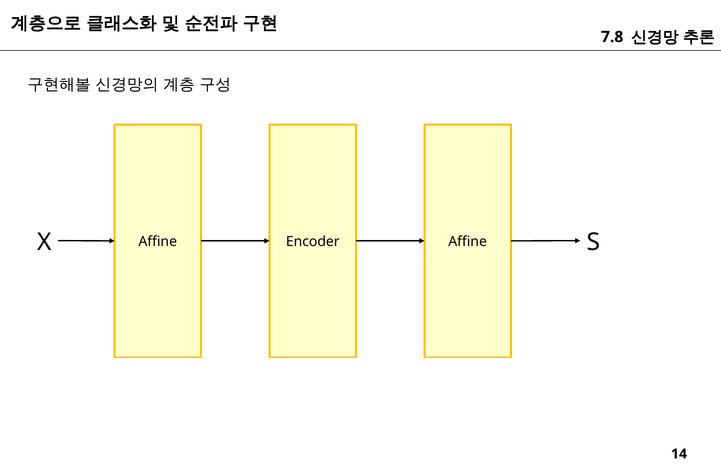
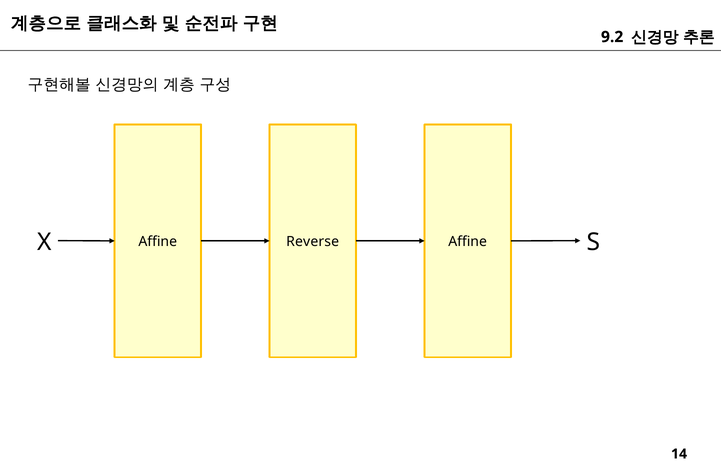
7.8: 7.8 -> 9.2
Encoder: Encoder -> Reverse
